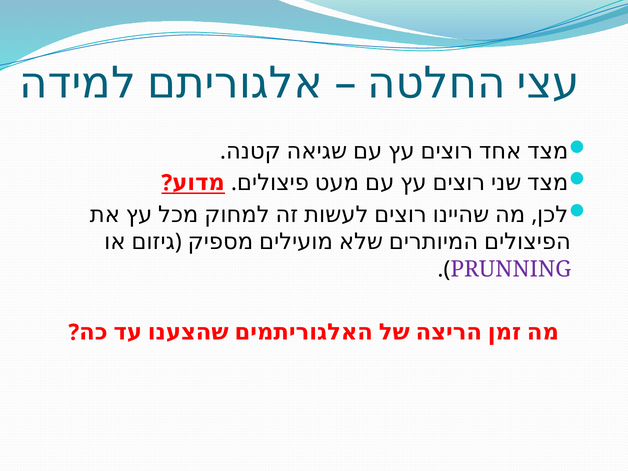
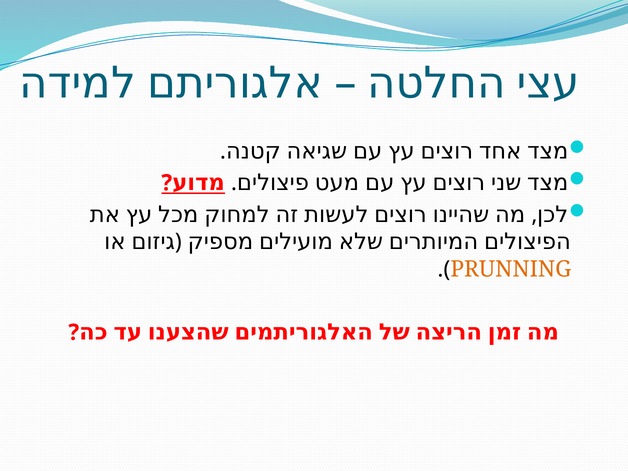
PRUNNING colour: purple -> orange
